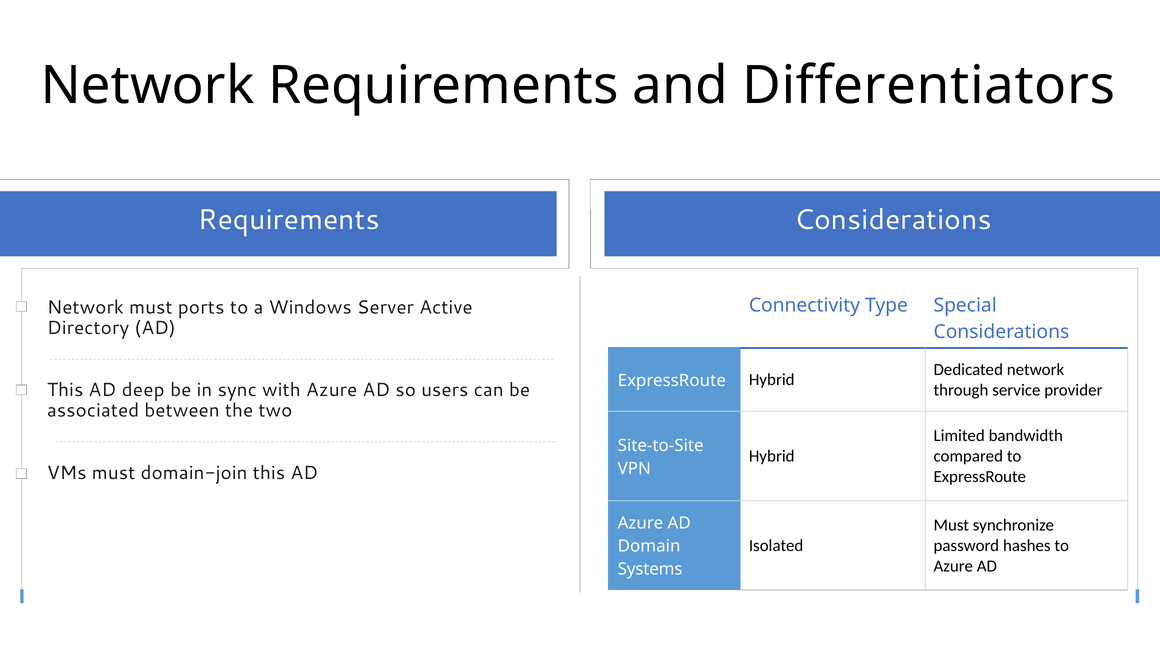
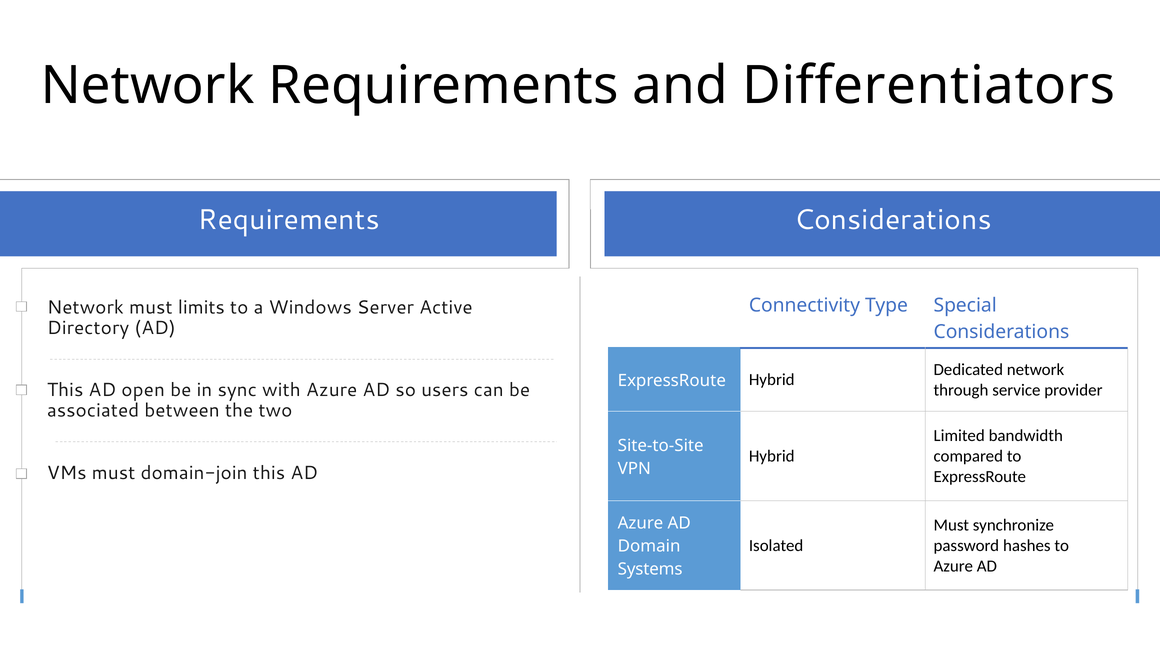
ports: ports -> limits
deep: deep -> open
